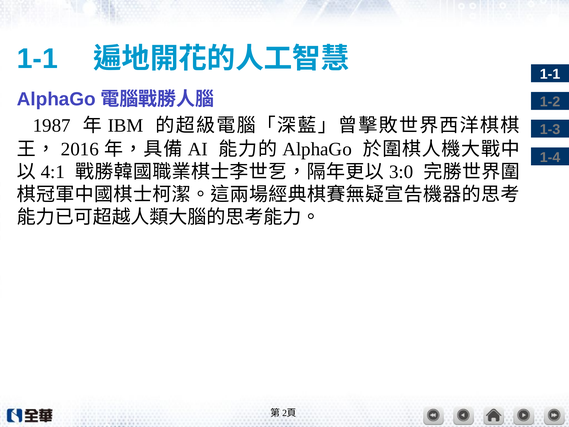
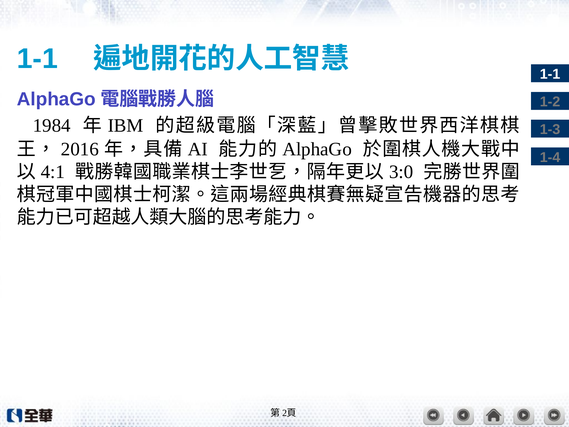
1987: 1987 -> 1984
